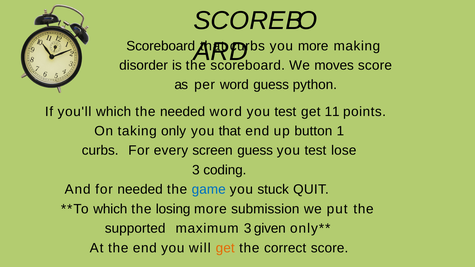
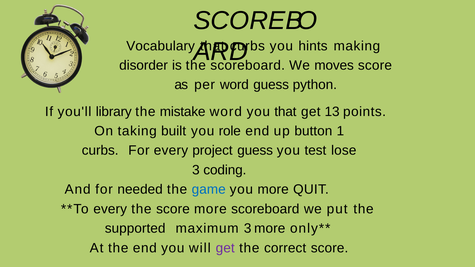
Scoreboard at (161, 46): Scoreboard -> Vocabulary
you more: more -> hints
you'll which: which -> library
the needed: needed -> mistake
word you test: test -> that
11: 11 -> 13
only: only -> built
you that: that -> role
screen: screen -> project
you stuck: stuck -> more
which at (110, 209): which -> every
the losing: losing -> score
more submission: submission -> scoreboard
3 given: given -> more
get at (225, 248) colour: orange -> purple
